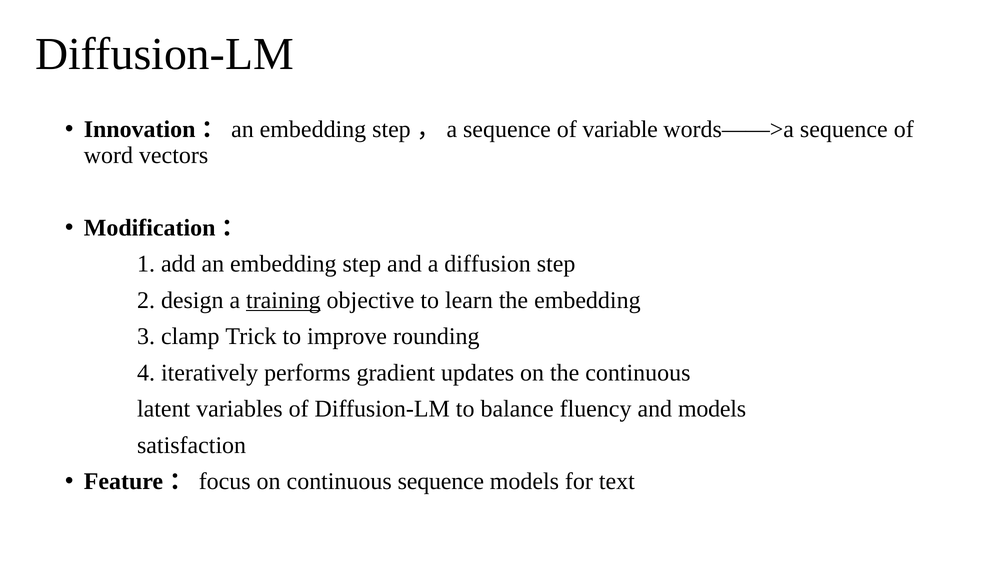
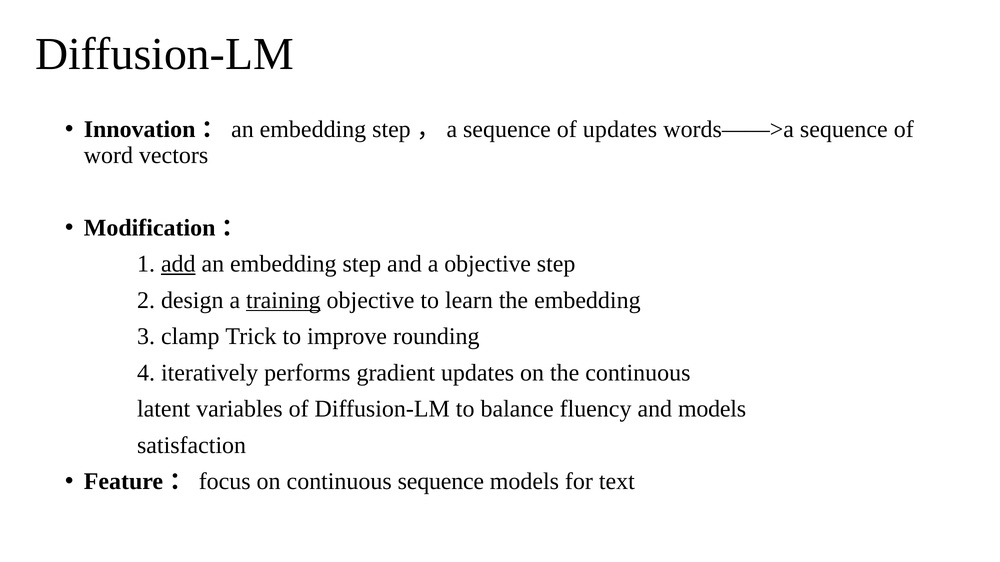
of variable: variable -> updates
add underline: none -> present
a diffusion: diffusion -> objective
